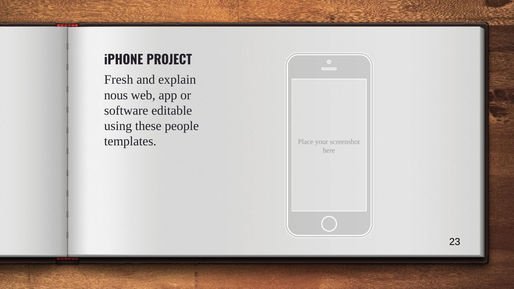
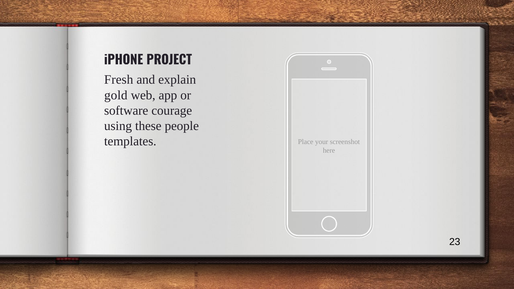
nous: nous -> gold
editable: editable -> courage
